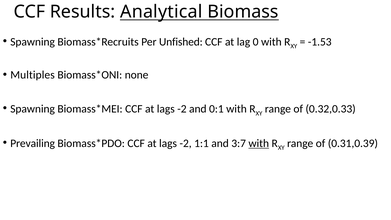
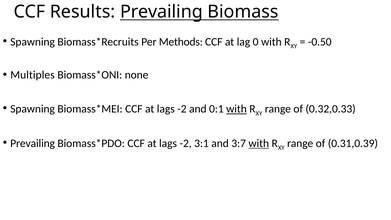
Results Analytical: Analytical -> Prevailing
Unfished: Unfished -> Methods
-1.53: -1.53 -> -0.50
with at (236, 109) underline: none -> present
1:1: 1:1 -> 3:1
